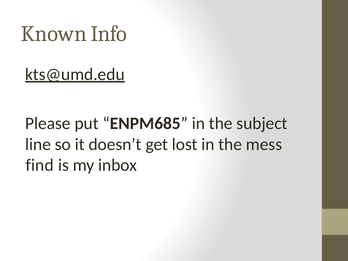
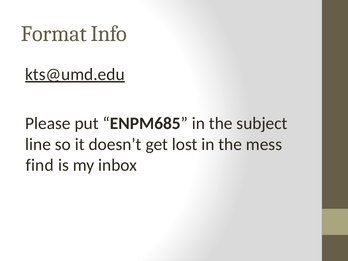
Known: Known -> Format
